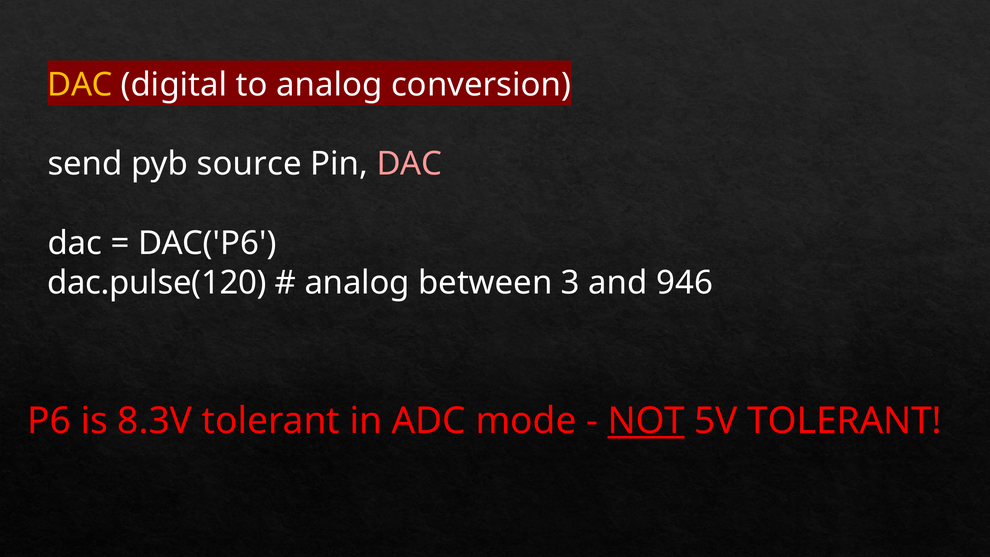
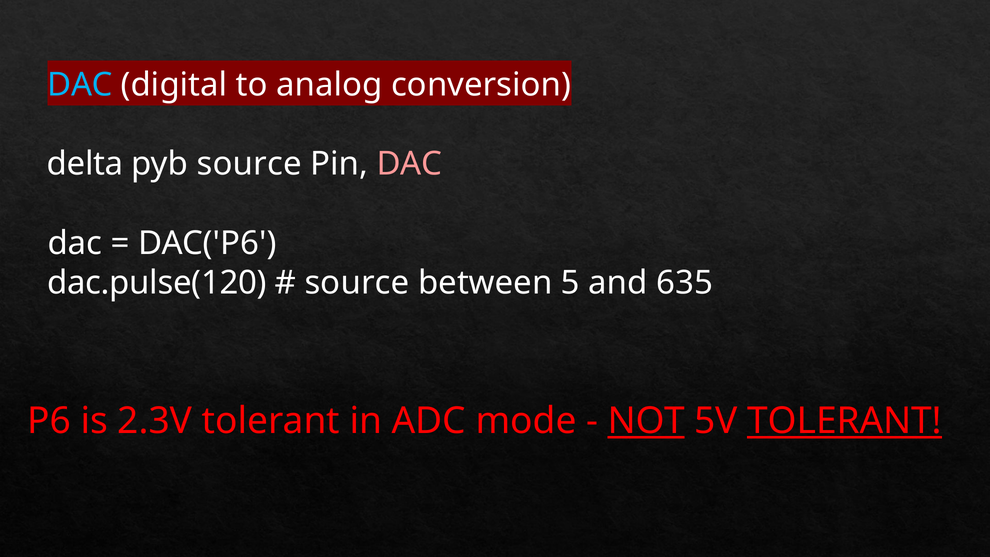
DAC at (80, 85) colour: yellow -> light blue
send: send -> delta
analog at (357, 283): analog -> source
3: 3 -> 5
946: 946 -> 635
8.3V: 8.3V -> 2.3V
TOLERANT at (845, 421) underline: none -> present
